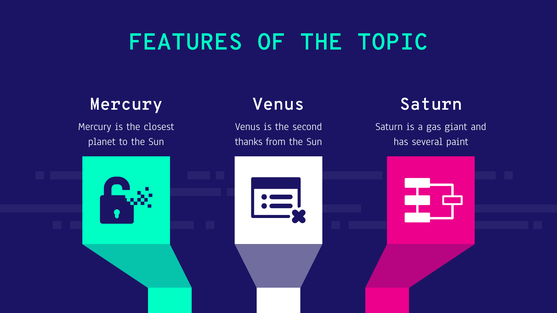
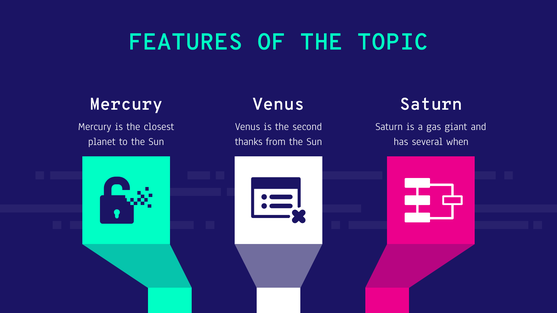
paint: paint -> when
